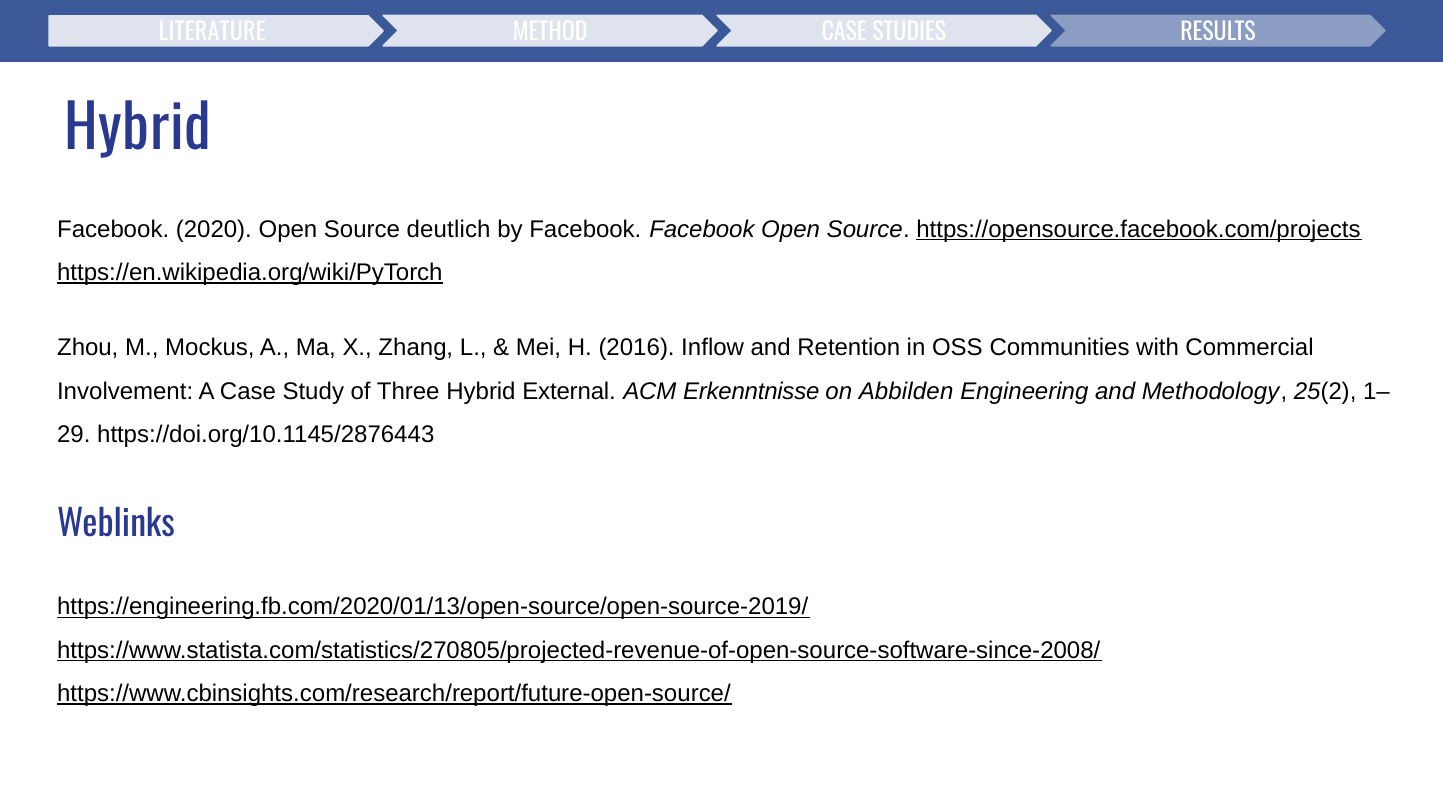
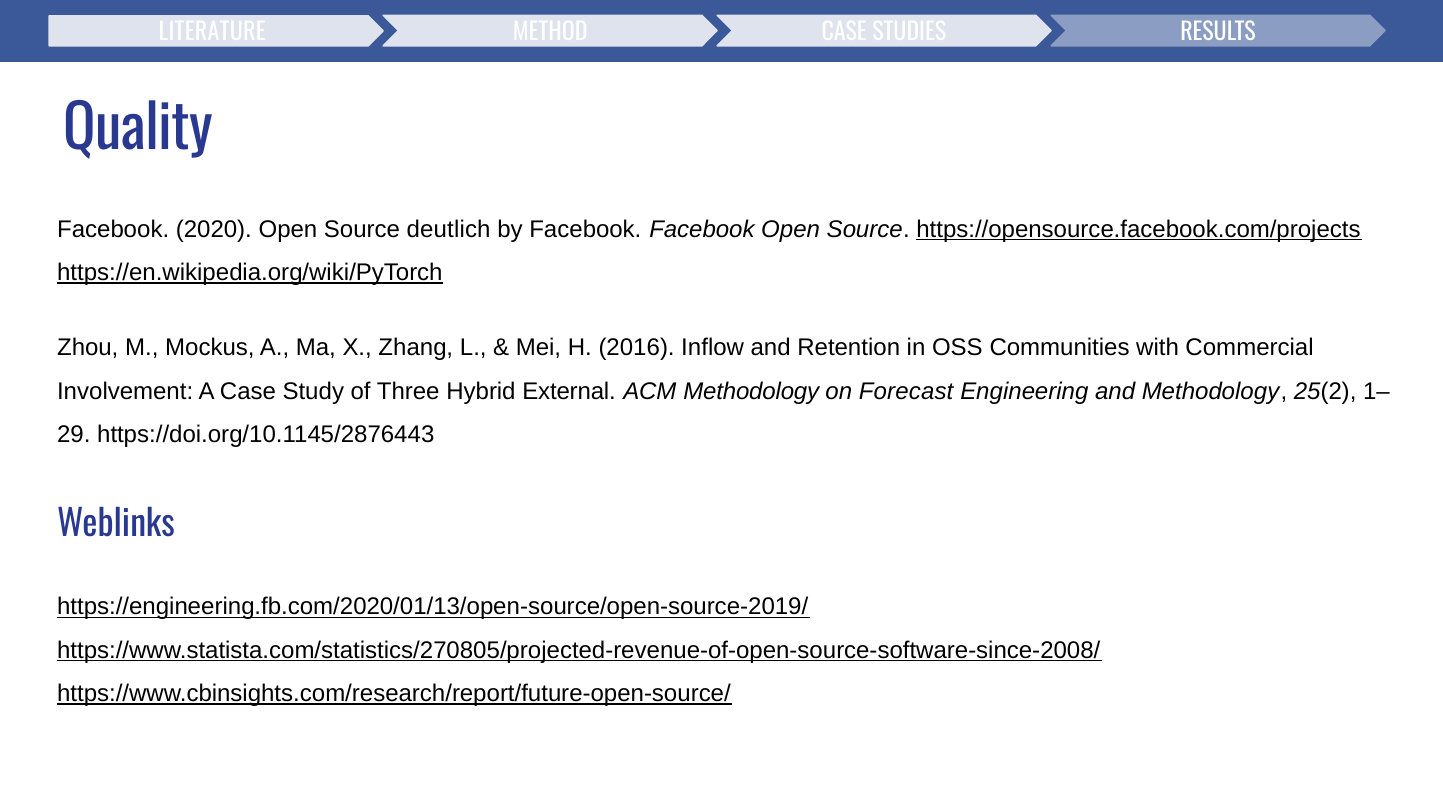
Hybrid at (138, 129): Hybrid -> Quality
ACM Erkenntnisse: Erkenntnisse -> Methodology
Abbilden: Abbilden -> Forecast
